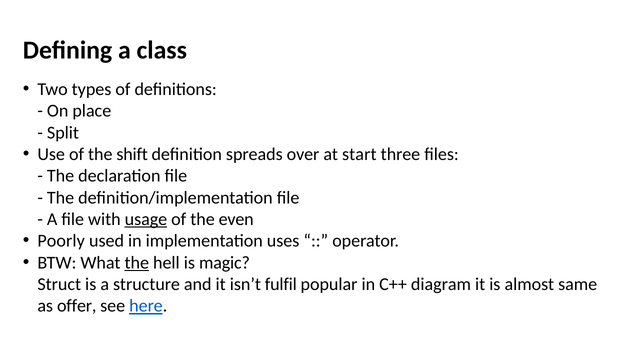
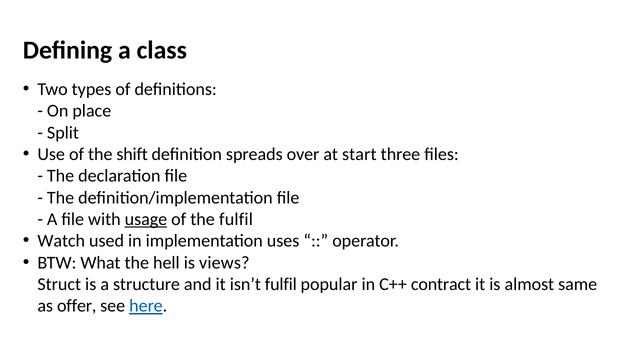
the even: even -> fulfil
Poorly: Poorly -> Watch
the at (137, 263) underline: present -> none
magic: magic -> views
diagram: diagram -> contract
